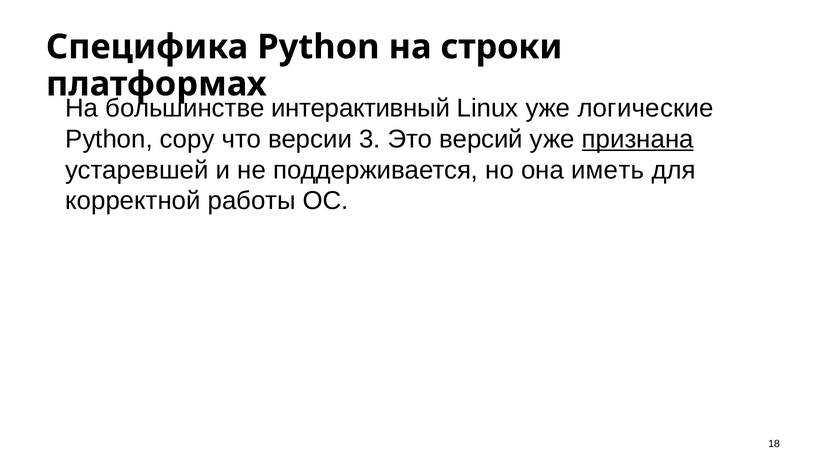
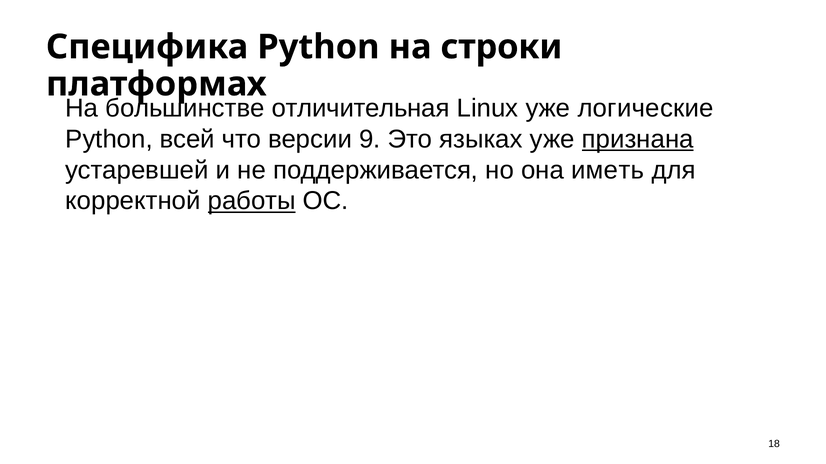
интерактивный: интерактивный -> отличительная
copy: copy -> всей
3: 3 -> 9
версий: версий -> языках
работы underline: none -> present
